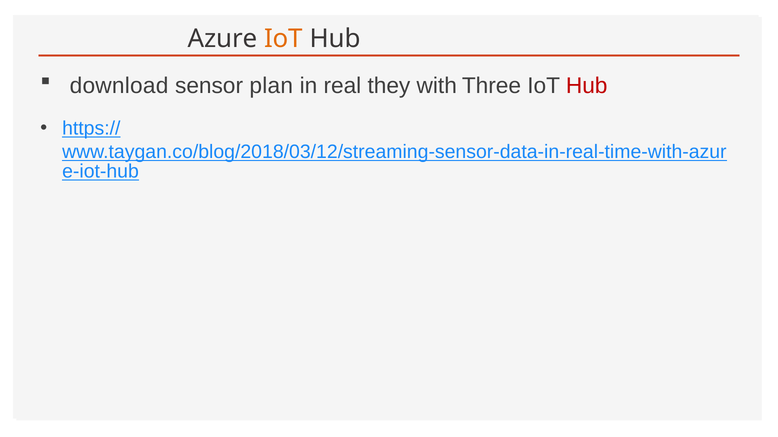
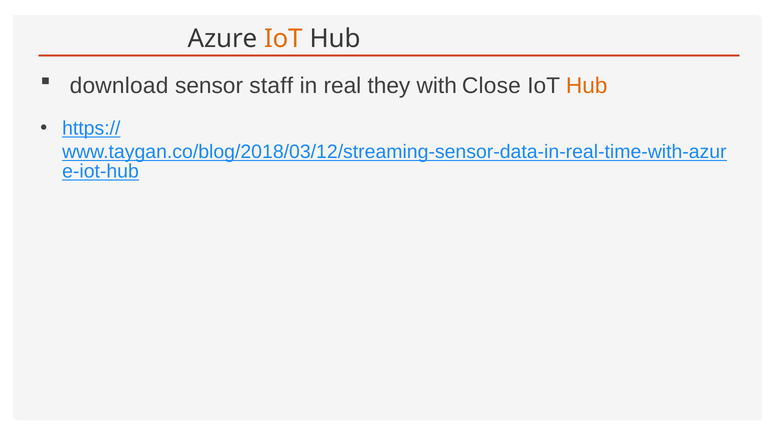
plan: plan -> staff
Three: Three -> Close
Hub at (587, 86) colour: red -> orange
